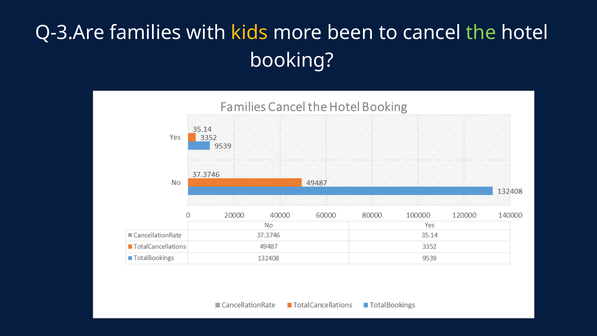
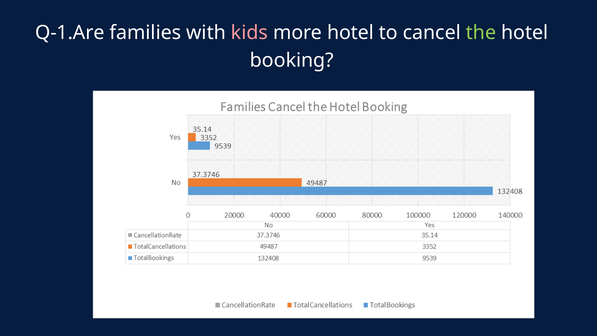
Q-3.Are: Q-3.Are -> Q-1.Are
kids colour: yellow -> pink
more been: been -> hotel
